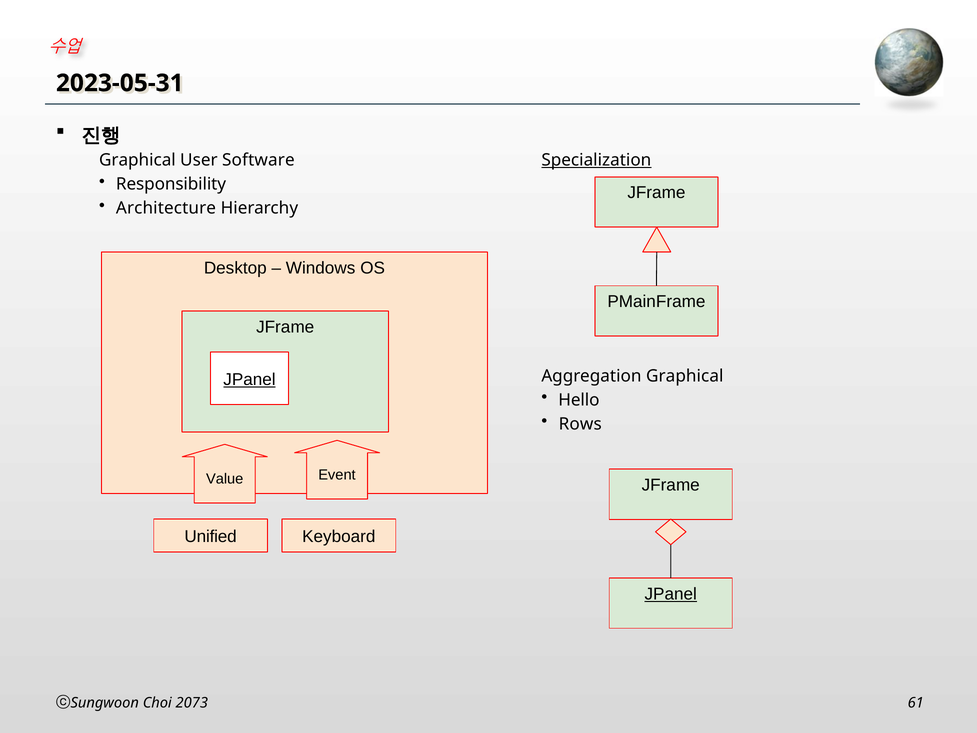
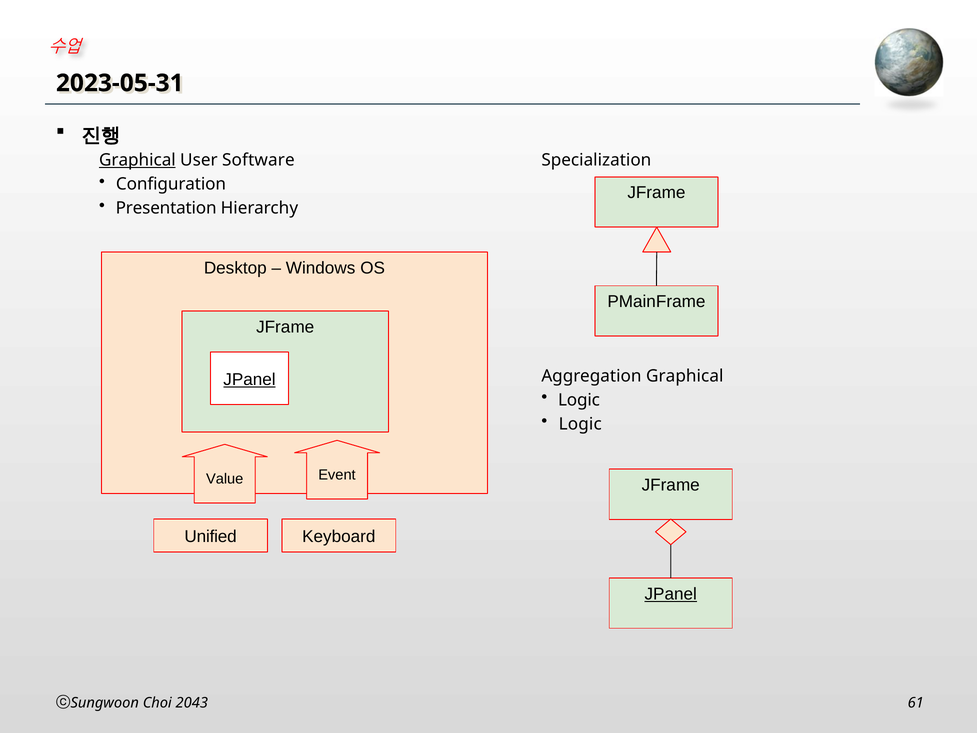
Graphical at (137, 160) underline: none -> present
Specialization underline: present -> none
Responsibility: Responsibility -> Configuration
Architecture: Architecture -> Presentation
Hello at (579, 400): Hello -> Logic
Rows at (580, 424): Rows -> Logic
2073: 2073 -> 2043
